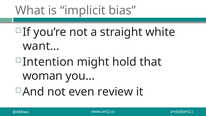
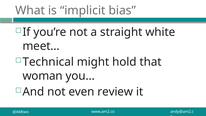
want…: want… -> meet…
Intention: Intention -> Technical
